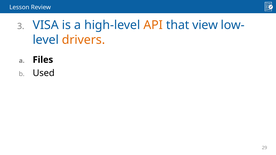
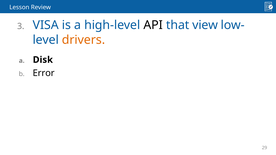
API colour: orange -> black
Files: Files -> Disk
Used: Used -> Error
